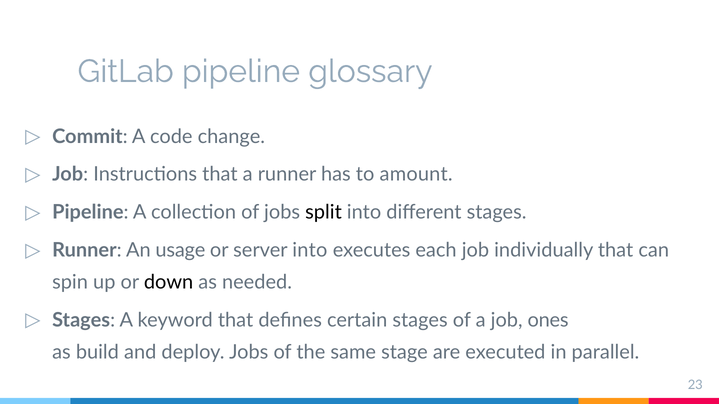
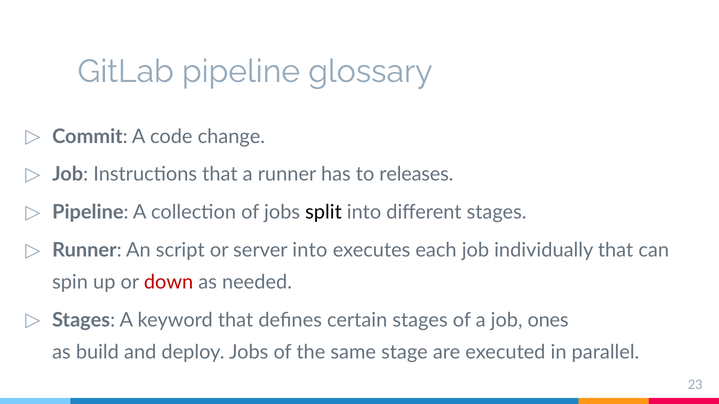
amount: amount -> releases
usage: usage -> script
down colour: black -> red
